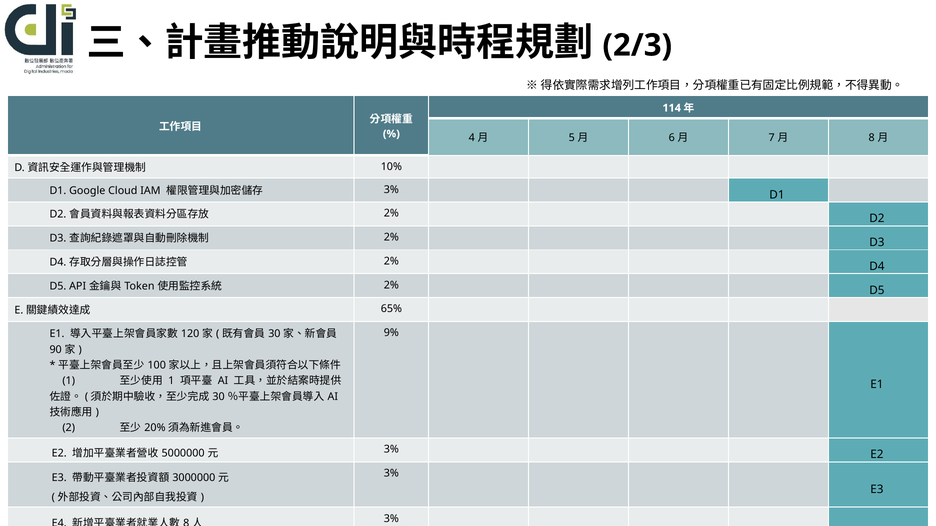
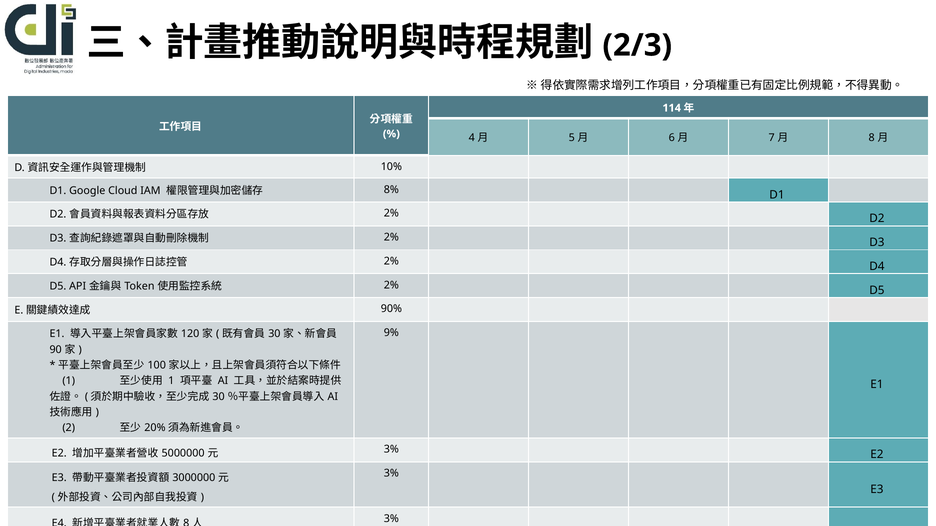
3% at (391, 190): 3% -> 8%
65%: 65% -> 90%
